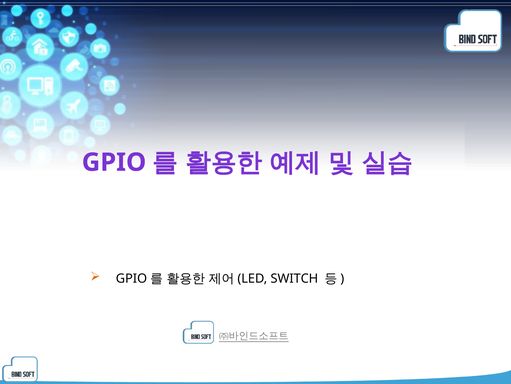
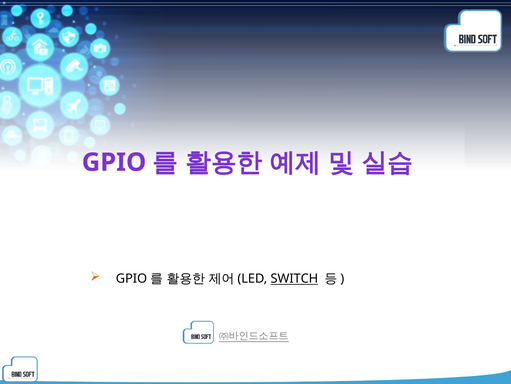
SWITCH underline: none -> present
